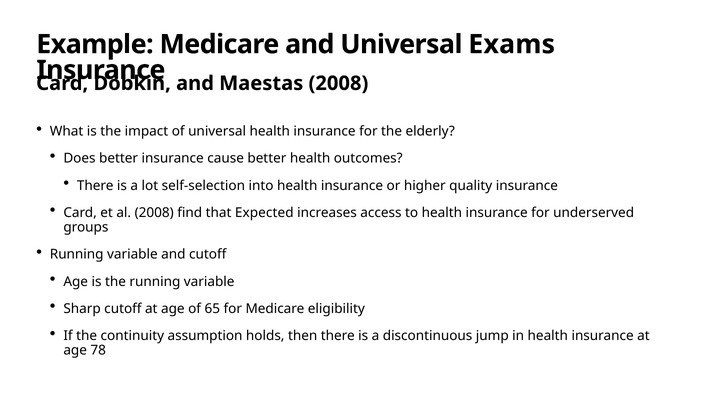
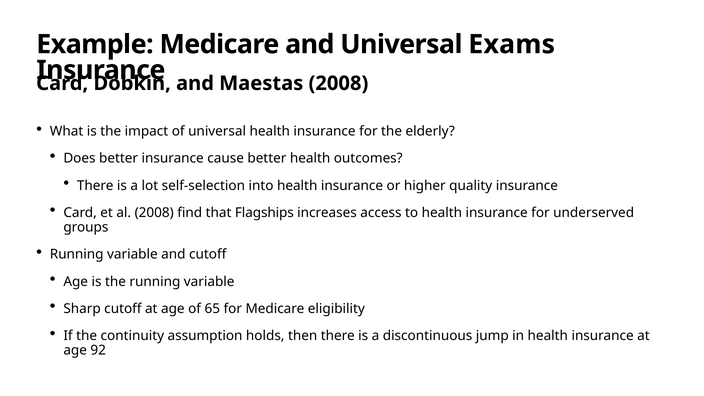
Expected: Expected -> Flagships
78: 78 -> 92
